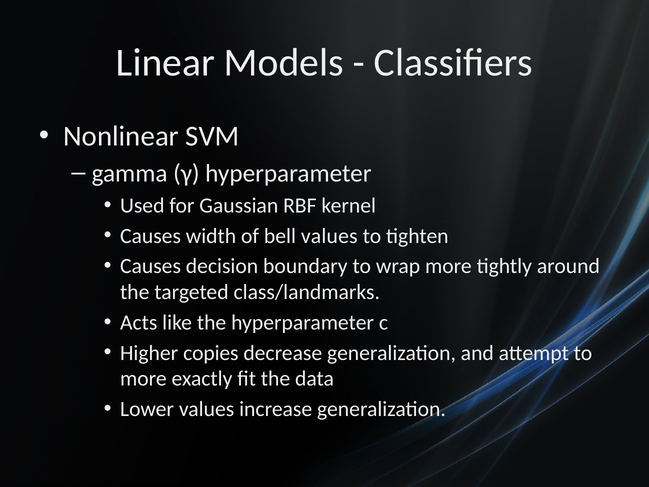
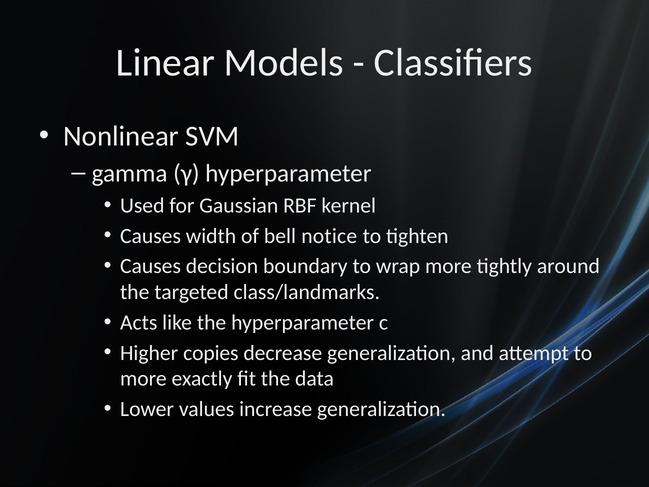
bell values: values -> notice
